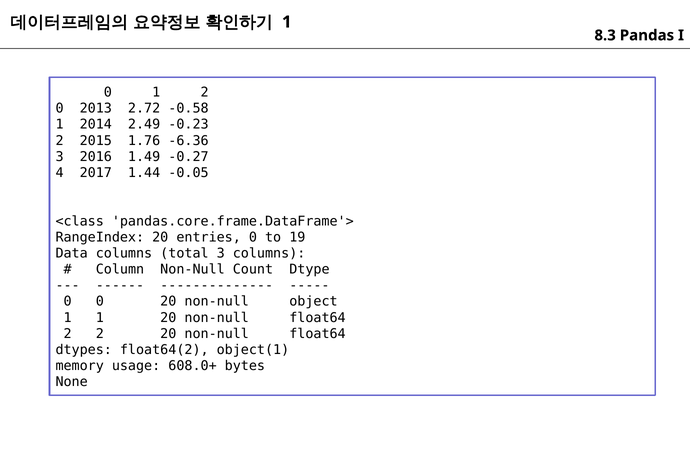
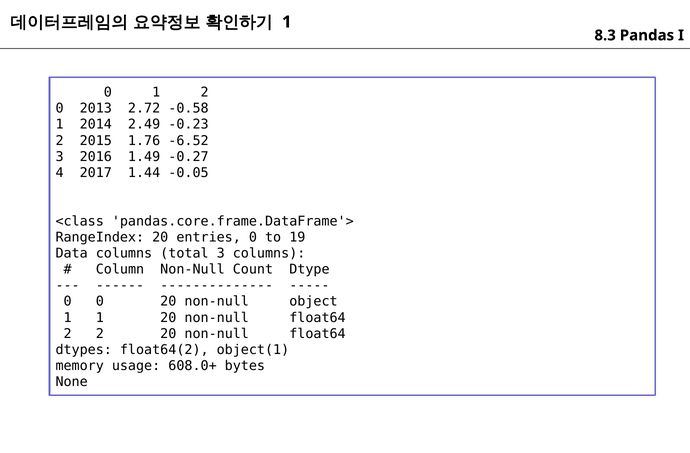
-6.36: -6.36 -> -6.52
